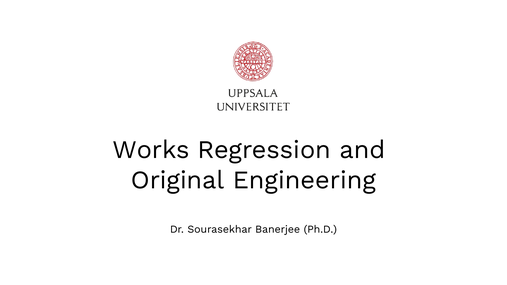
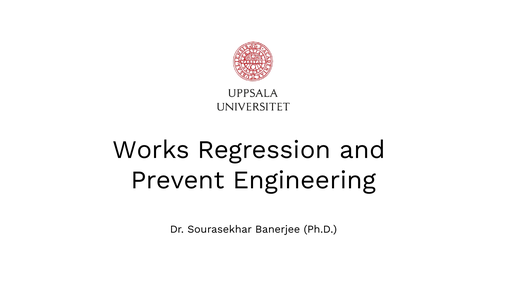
Original: Original -> Prevent
